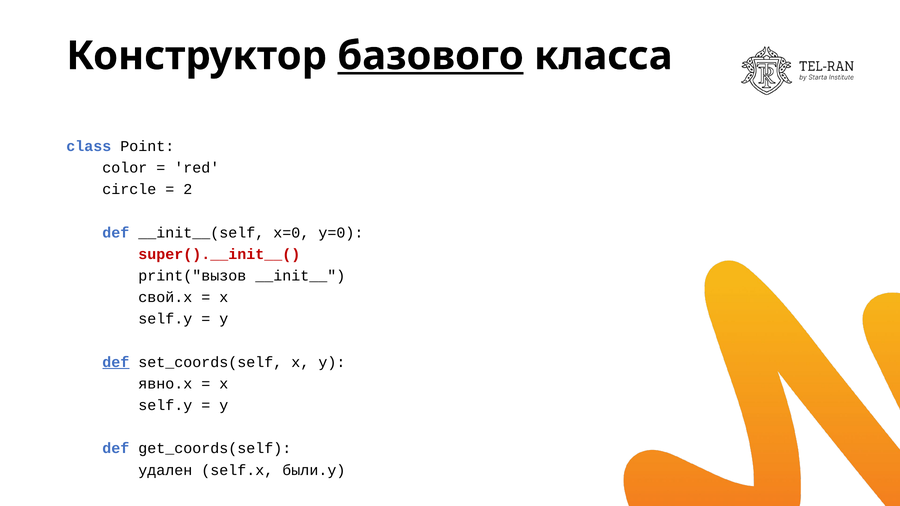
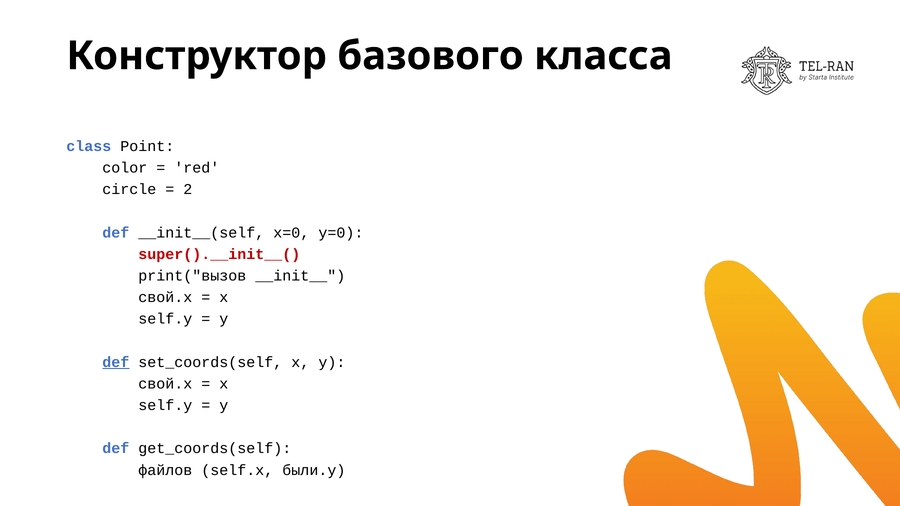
базового underline: present -> none
явно.x at (165, 384): явно.x -> свой.x
удален: удален -> файлов
